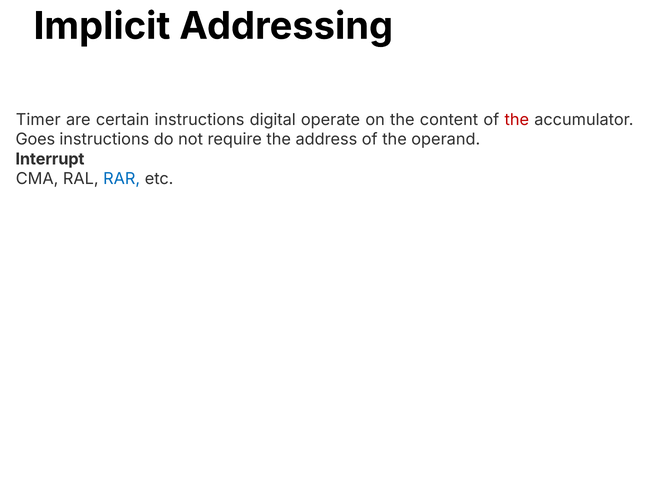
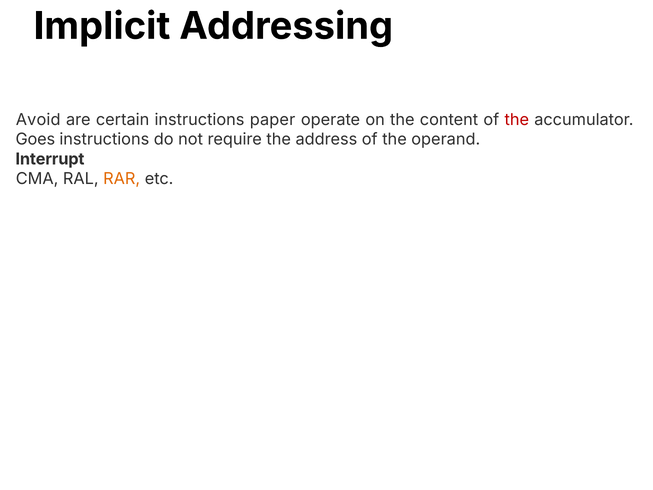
Timer: Timer -> Avoid
digital: digital -> paper
RAR colour: blue -> orange
